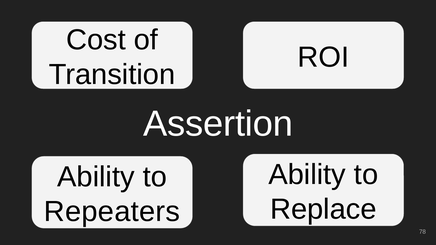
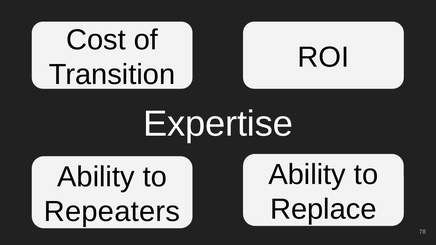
Assertion: Assertion -> Expertise
